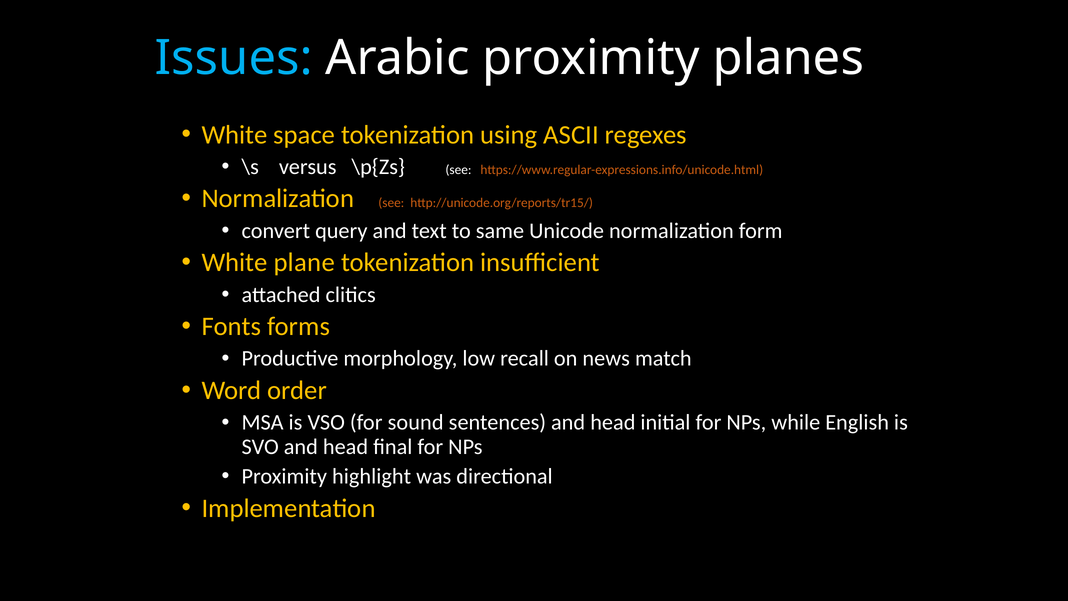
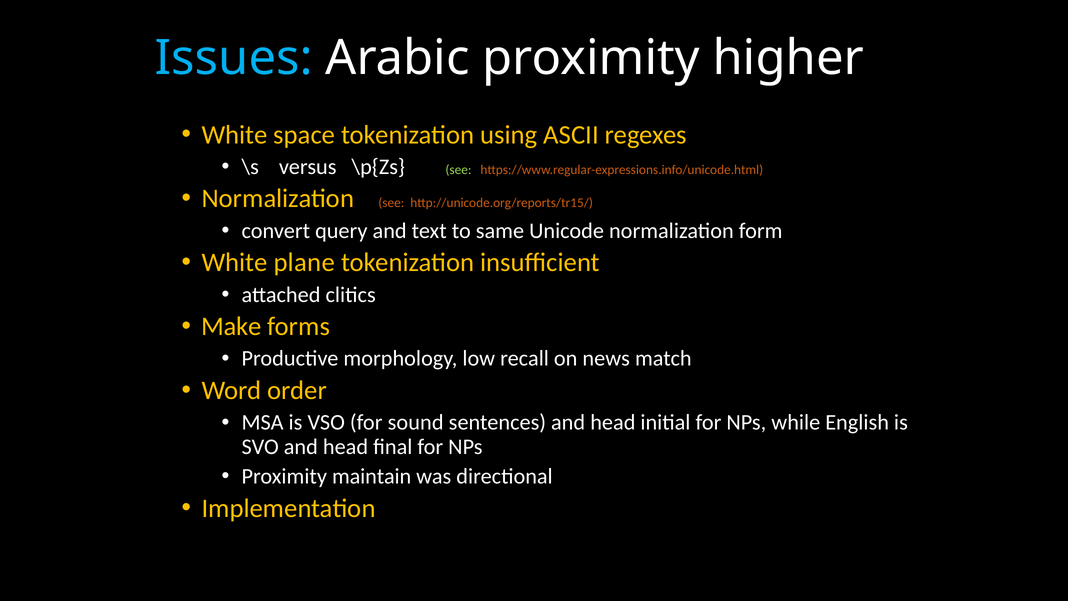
planes: planes -> higher
see at (458, 170) colour: white -> light green
Fonts: Fonts -> Make
highlight: highlight -> maintain
